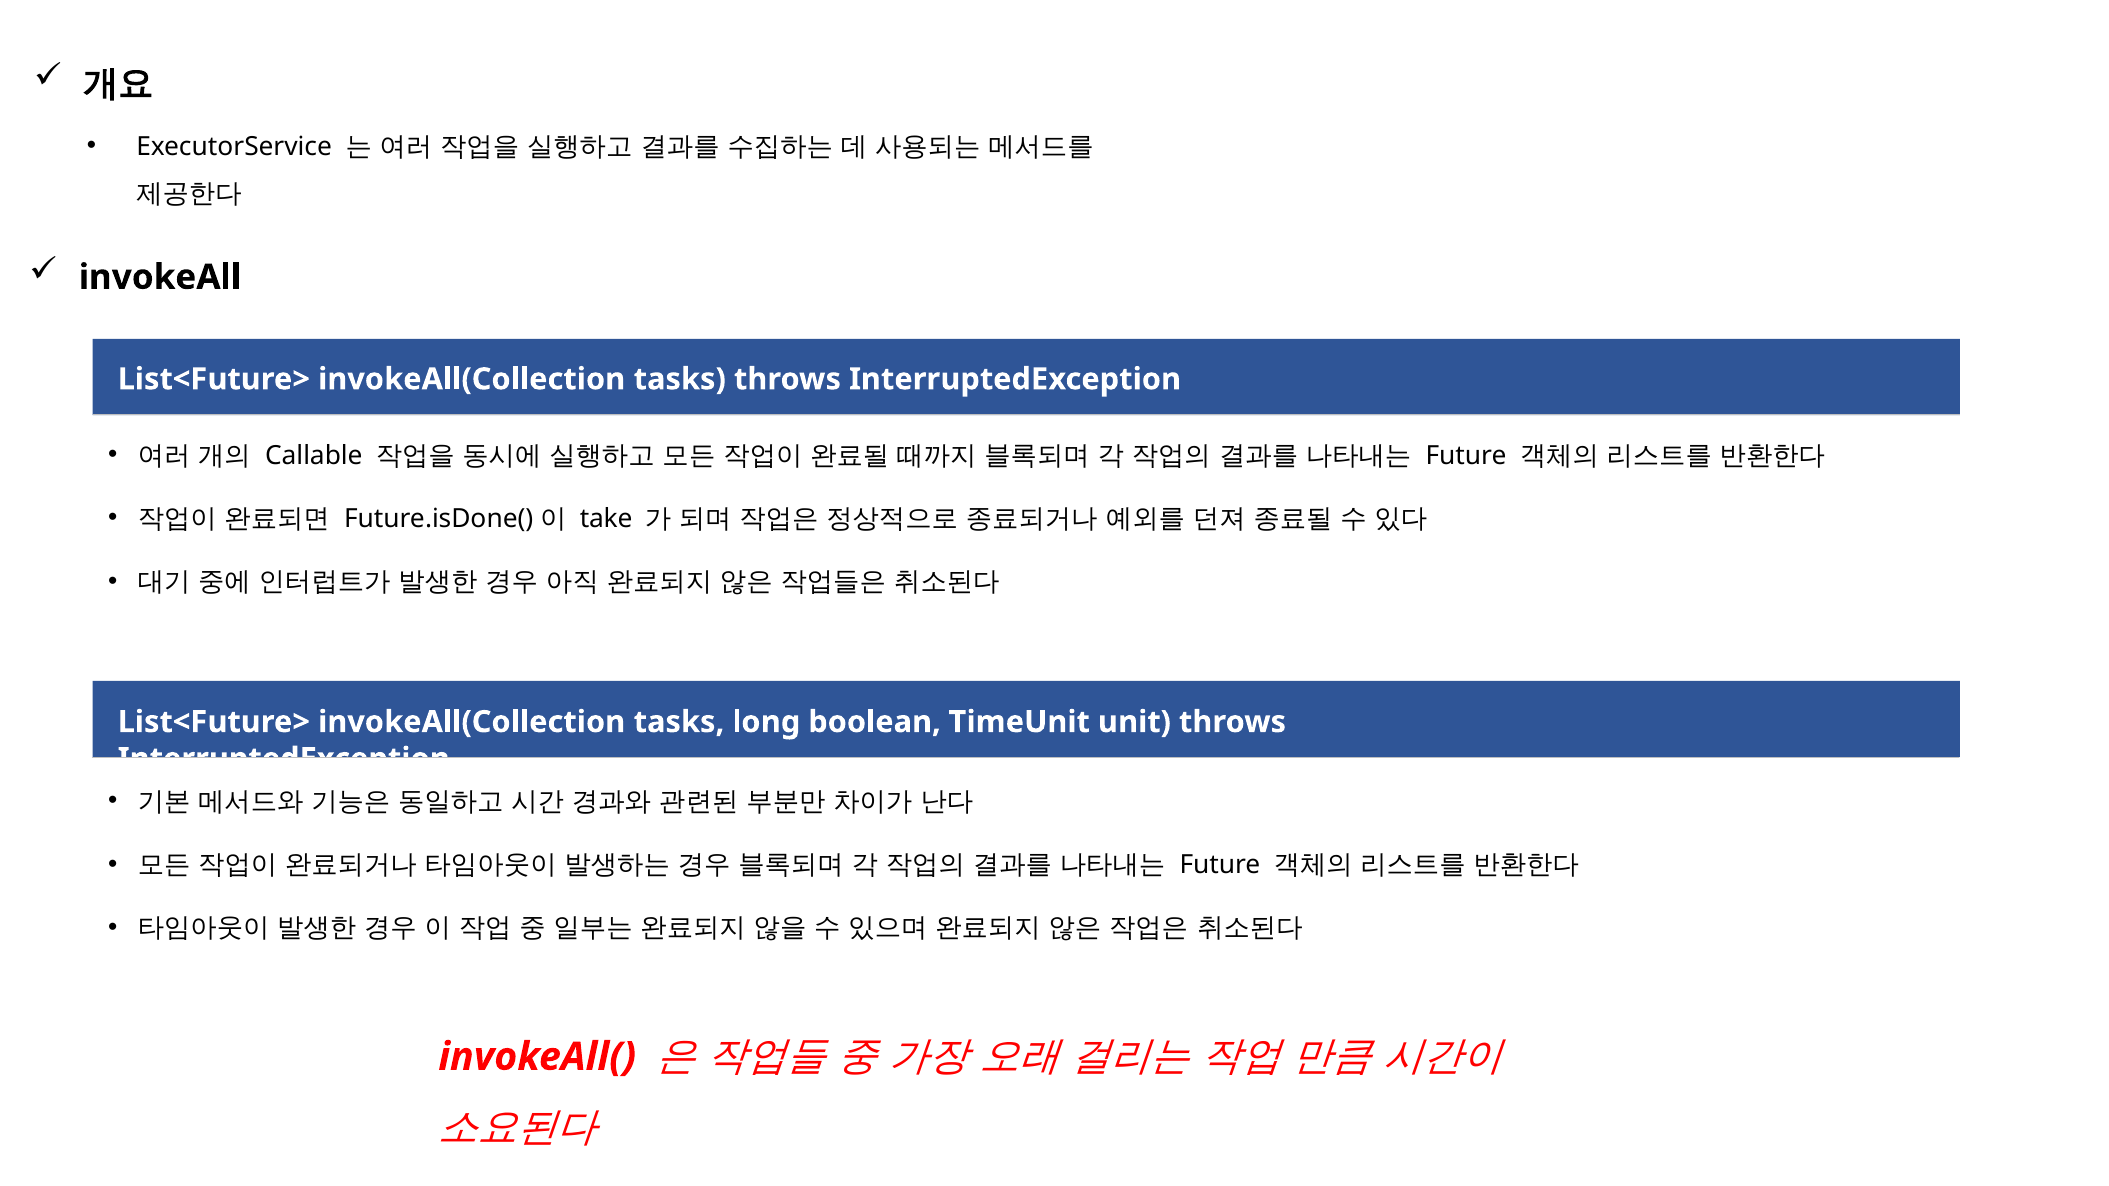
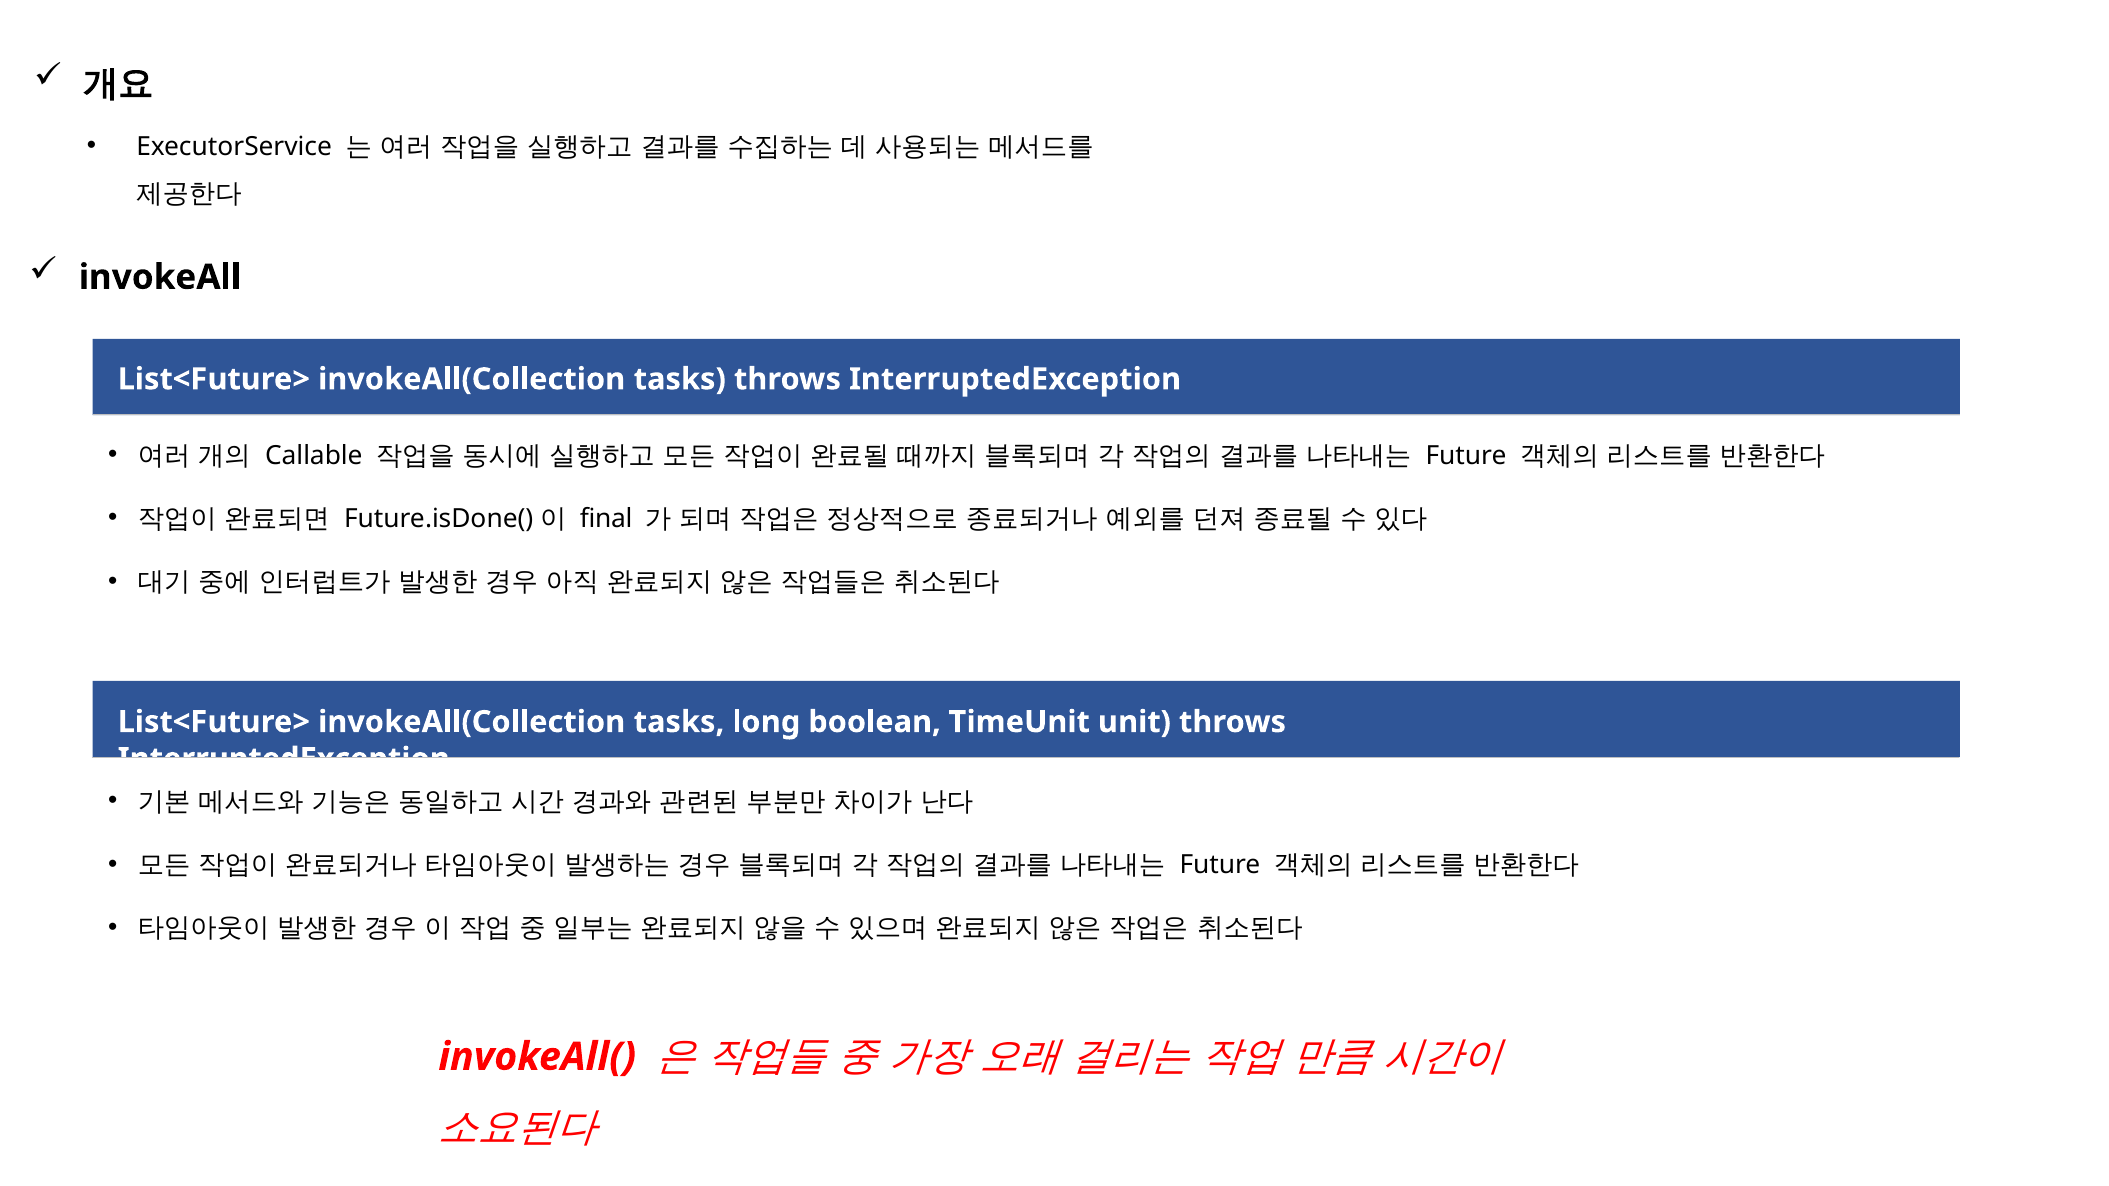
take: take -> final
